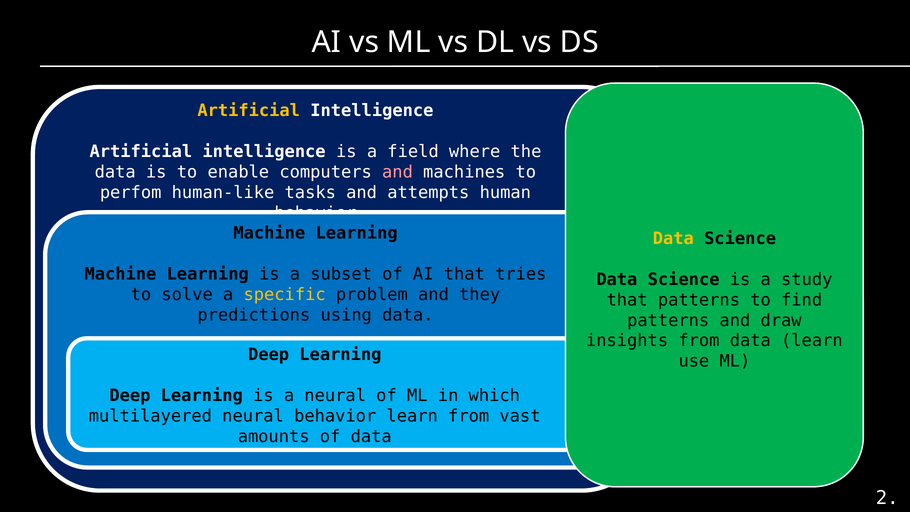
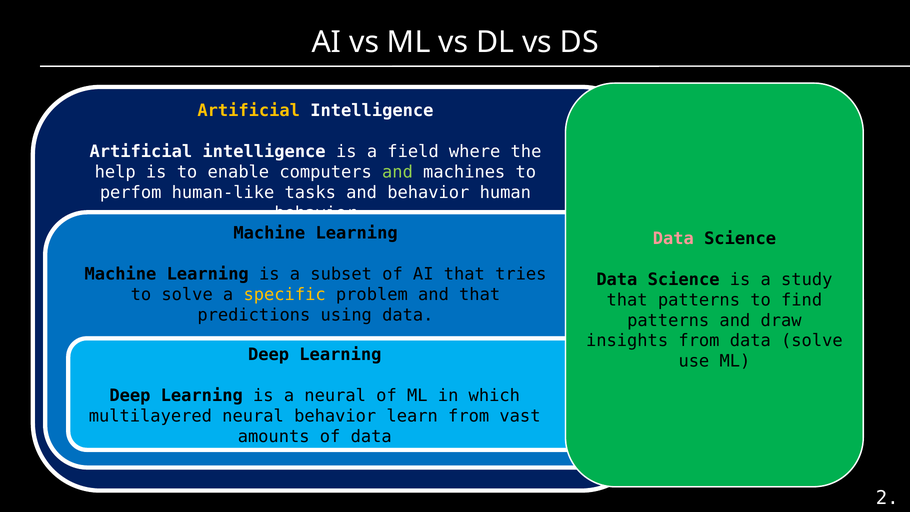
data at (115, 172): data -> help
and at (398, 172) colour: pink -> light green
and attempts: attempts -> behavior
Data at (673, 238) colour: yellow -> pink
and they: they -> that
data learn: learn -> solve
